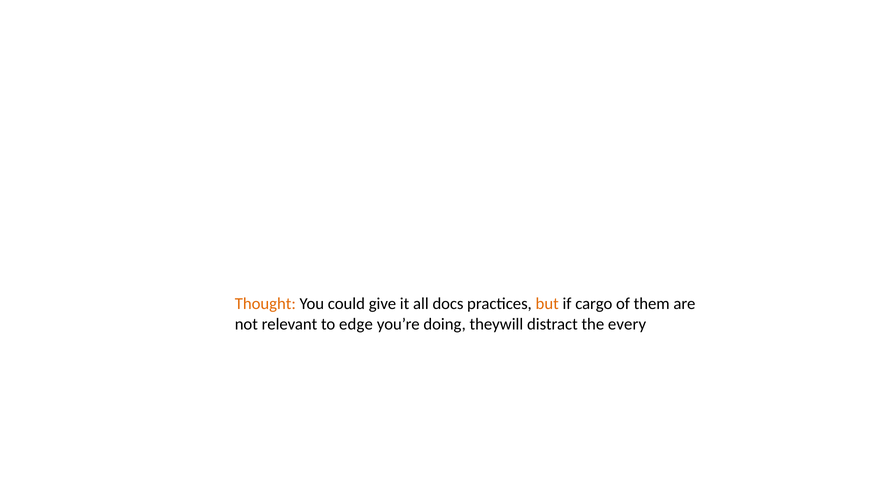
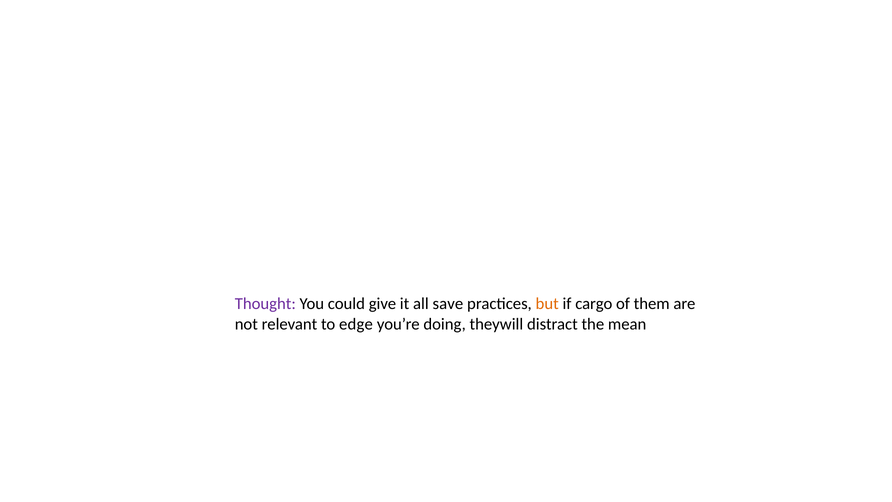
Thought colour: orange -> purple
docs: docs -> save
every: every -> mean
